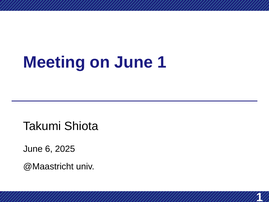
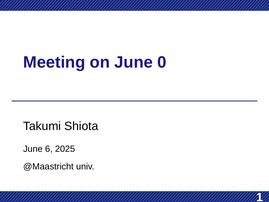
June 1: 1 -> 0
